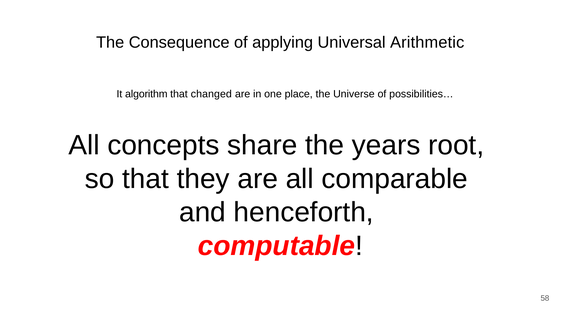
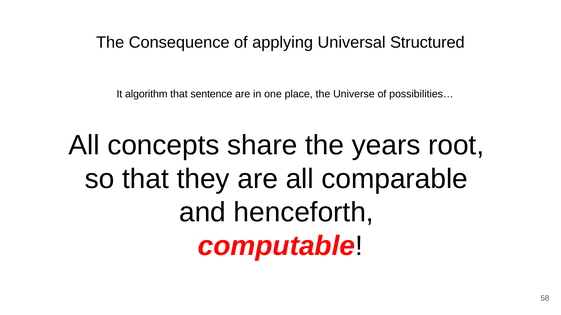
Arithmetic: Arithmetic -> Structured
changed: changed -> sentence
